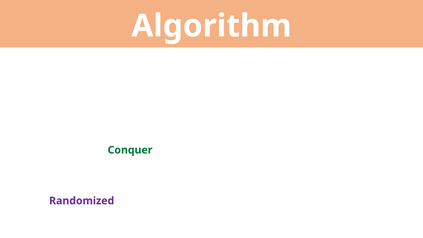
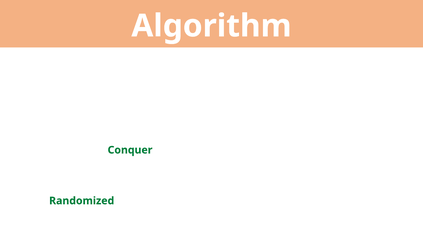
Randomized colour: purple -> green
